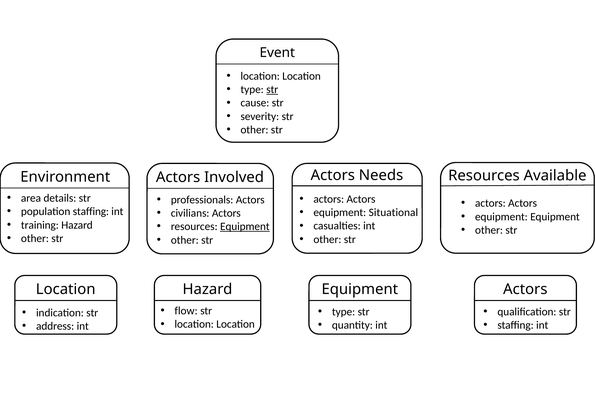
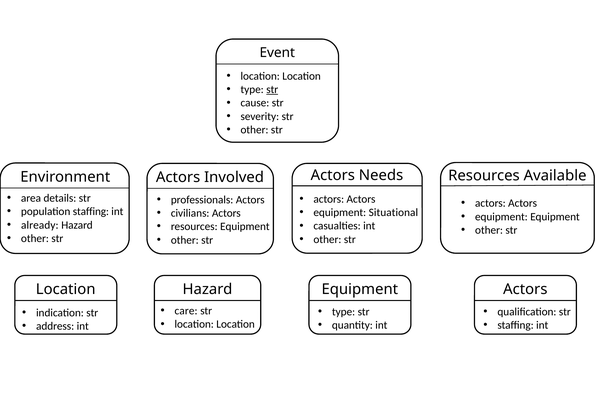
training: training -> already
Equipment at (245, 227) underline: present -> none
flow: flow -> care
